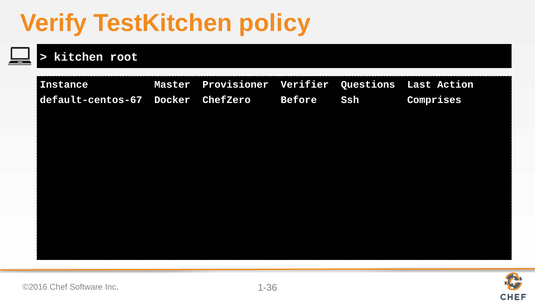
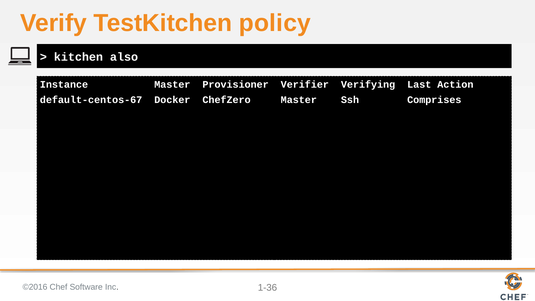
root: root -> also
Questions: Questions -> Verifying
ChefZero Before: Before -> Master
